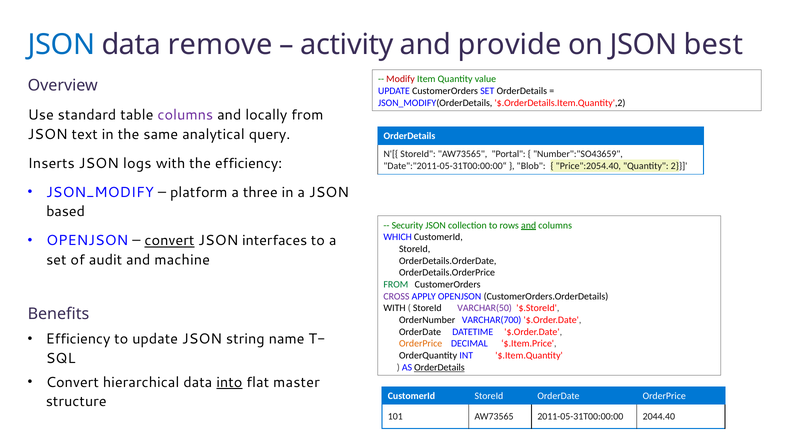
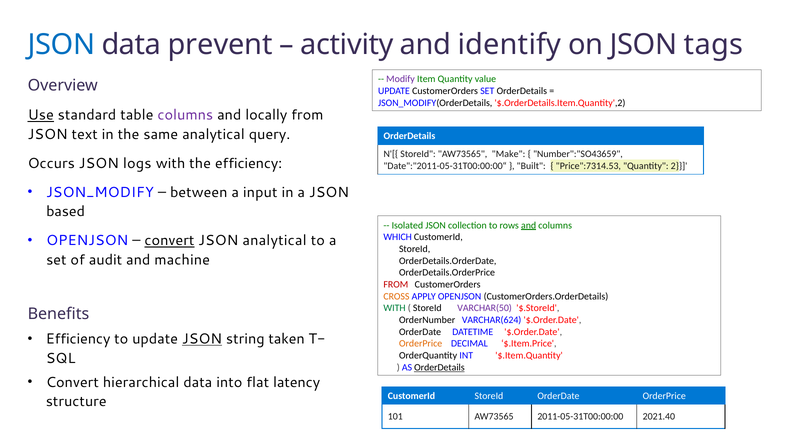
remove: remove -> prevent
provide: provide -> identify
best: best -> tags
Modify colour: red -> purple
Use underline: none -> present
Portal: Portal -> Make
Inserts: Inserts -> Occurs
Blob: Blob -> Built
Price":2054.40: Price":2054.40 -> Price":7314.53
platform: platform -> between
three: three -> input
Security: Security -> Isolated
JSON interfaces: interfaces -> analytical
FROM at (396, 284) colour: green -> red
CROSS colour: purple -> orange
WITH at (395, 308) colour: black -> green
VARCHAR(700: VARCHAR(700 -> VARCHAR(624
JSON at (202, 339) underline: none -> present
name: name -> taken
into underline: present -> none
master: master -> latency
2044.40: 2044.40 -> 2021.40
